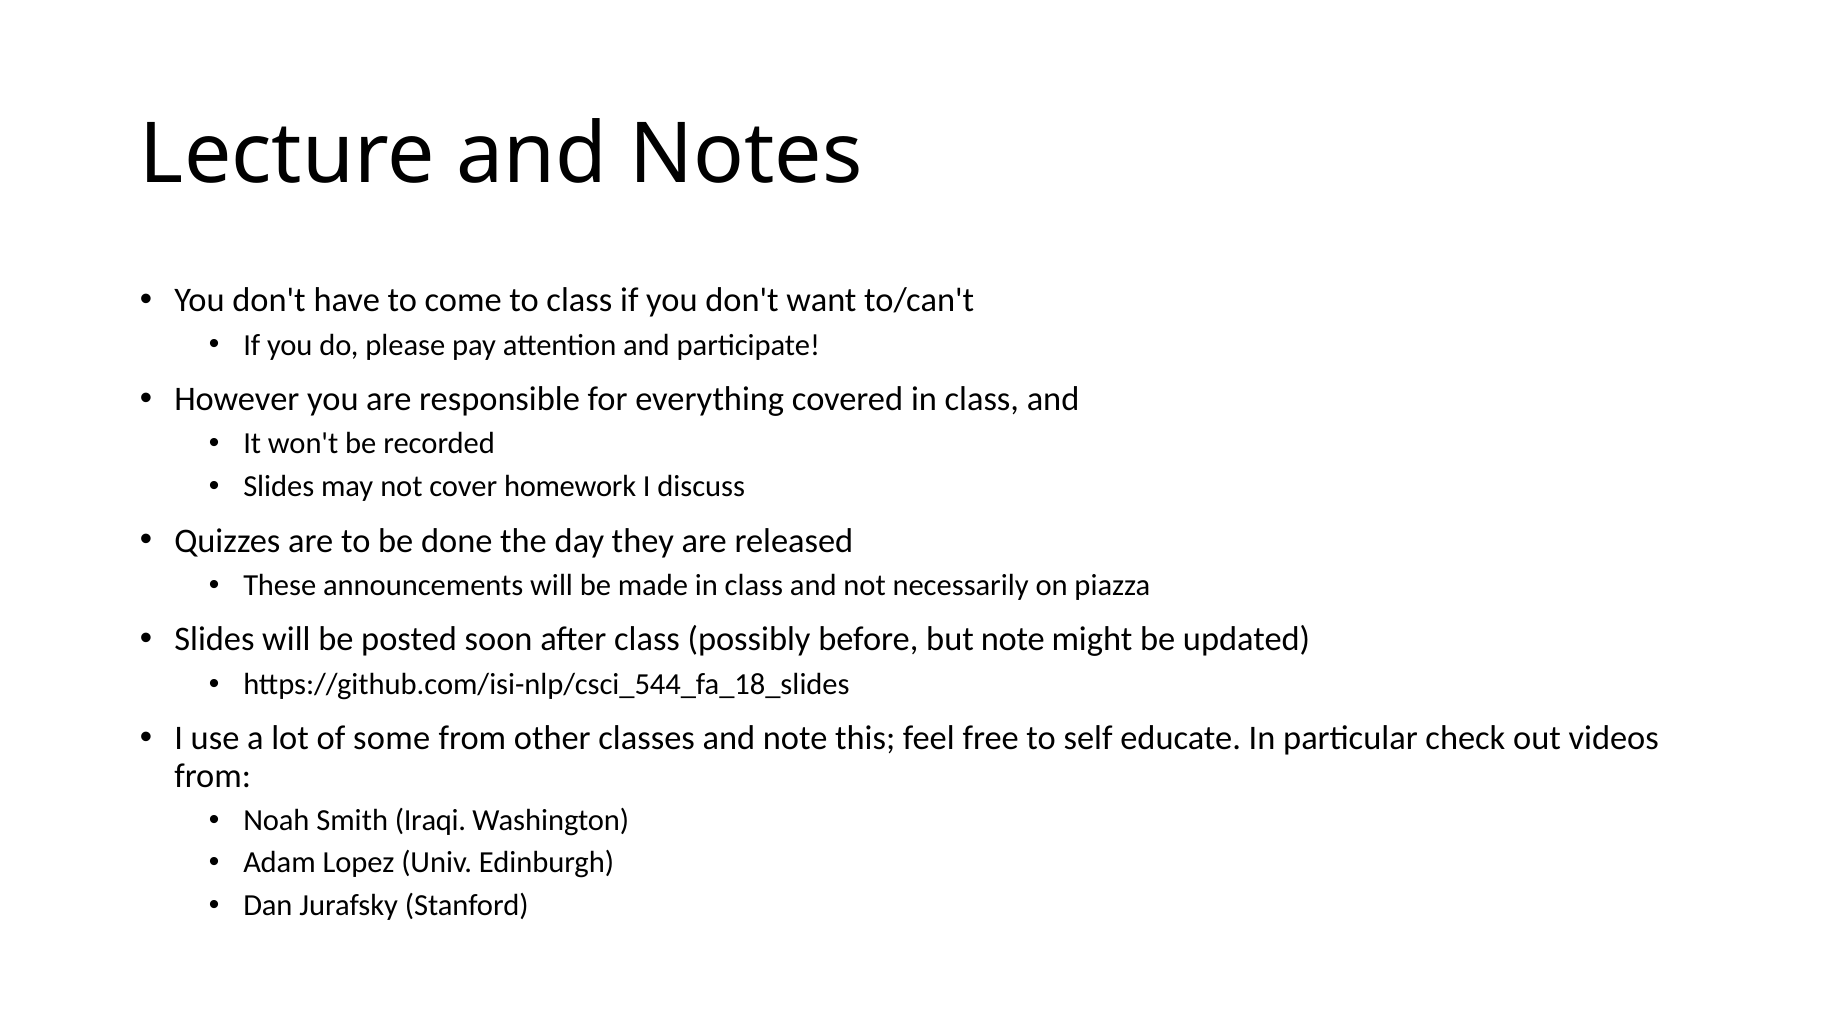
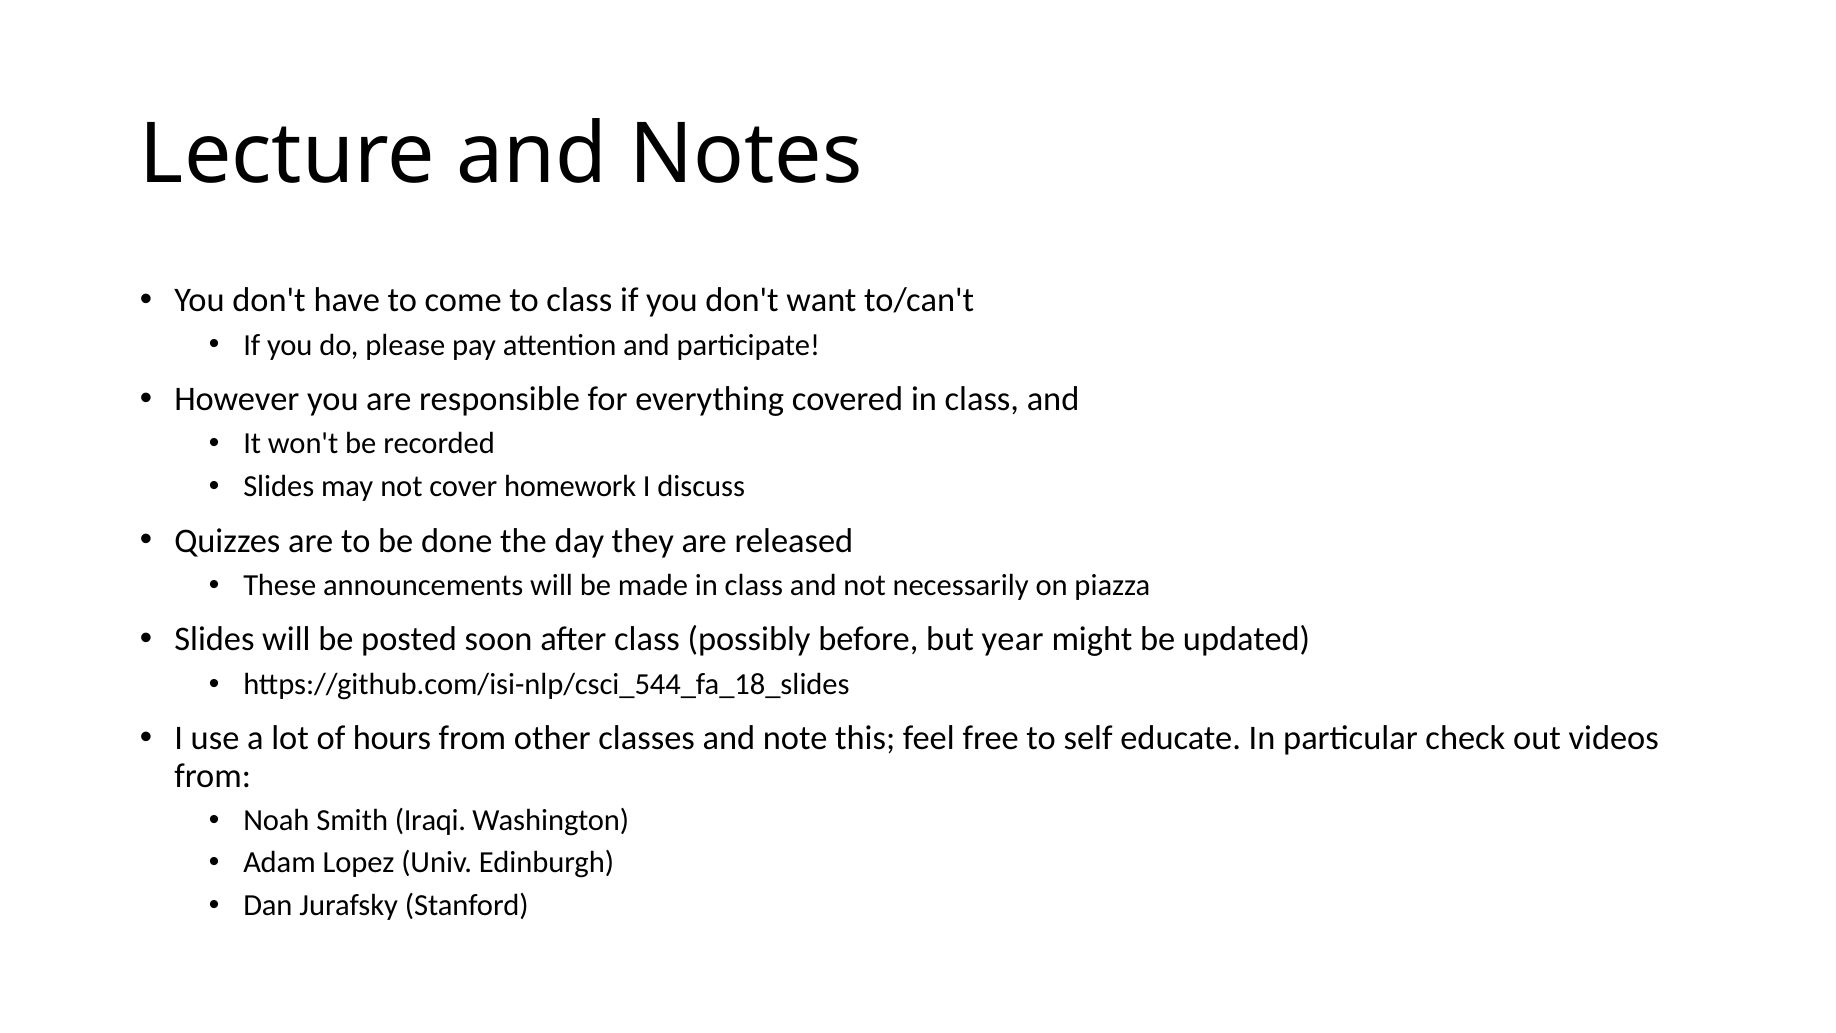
but note: note -> year
some: some -> hours
